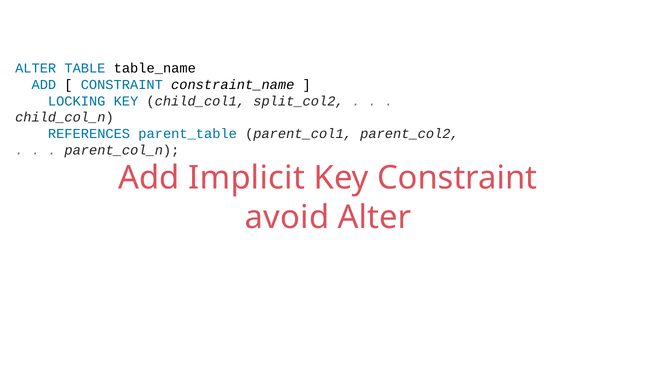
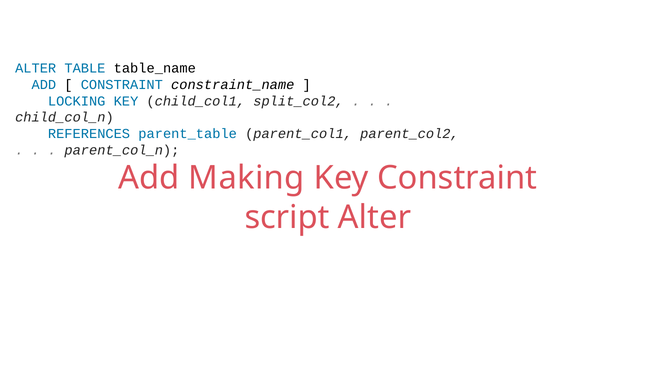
Implicit: Implicit -> Making
avoid: avoid -> script
